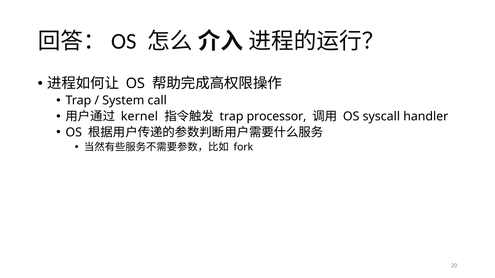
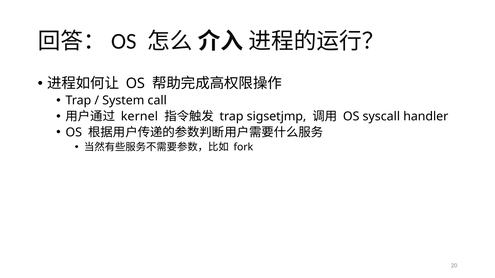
processor: processor -> sigsetjmp
